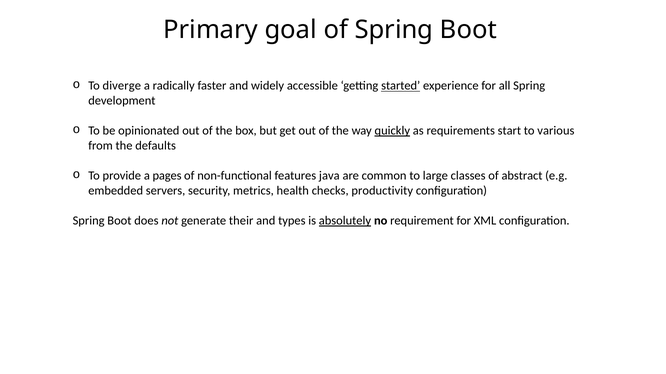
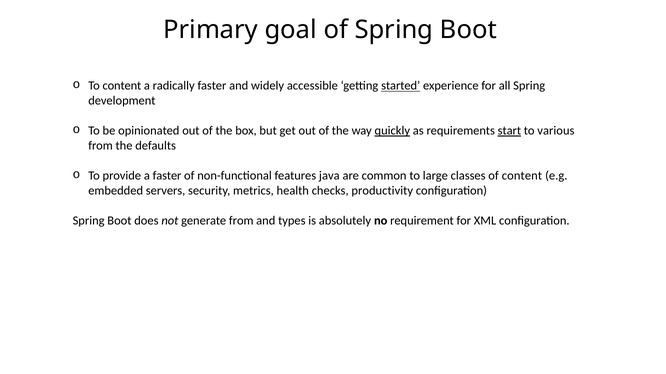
To diverge: diverge -> content
start underline: none -> present
a pages: pages -> faster
of abstract: abstract -> content
generate their: their -> from
absolutely underline: present -> none
